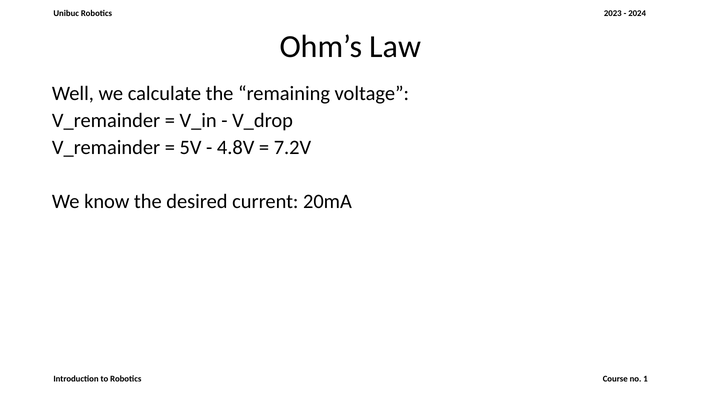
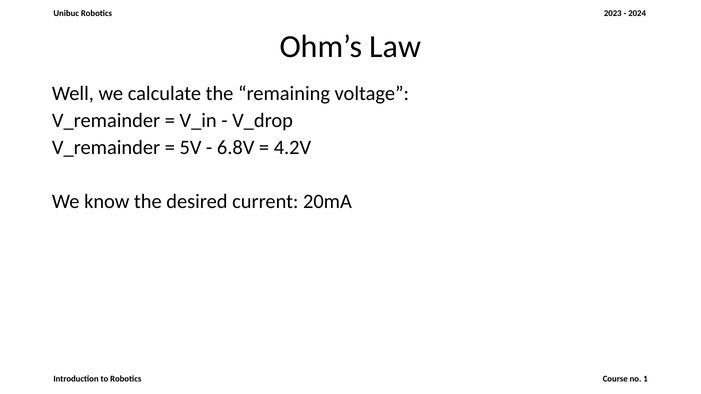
4.8V: 4.8V -> 6.8V
7.2V: 7.2V -> 4.2V
